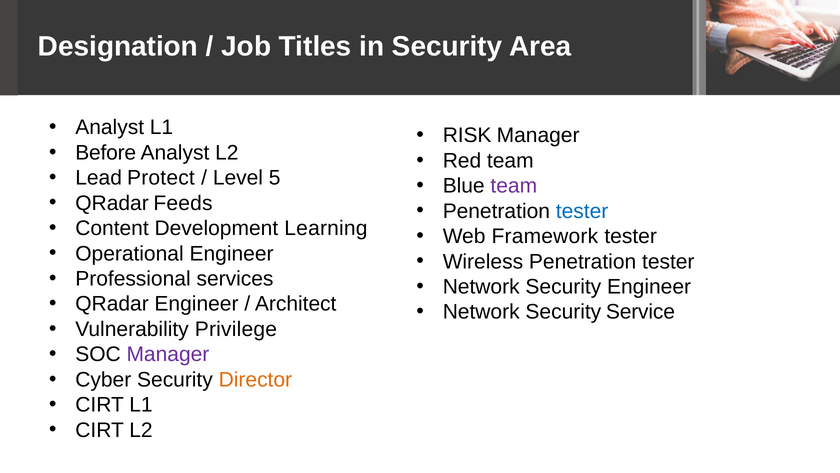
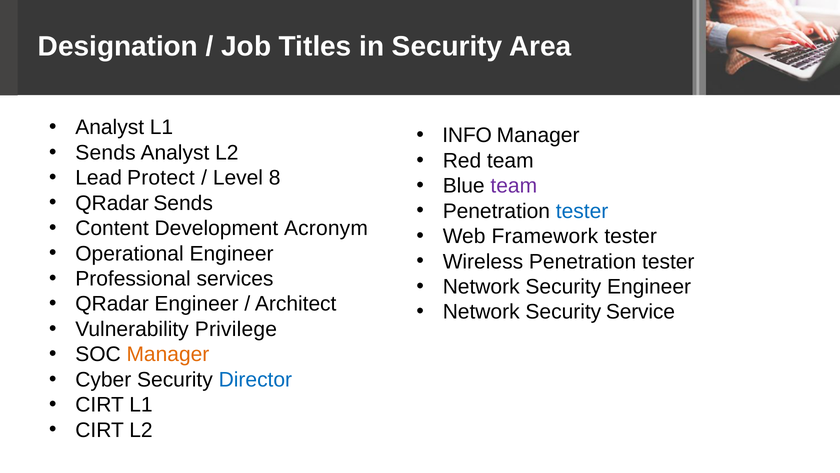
RISK: RISK -> INFO
Before at (106, 153): Before -> Sends
5: 5 -> 8
QRadar Feeds: Feeds -> Sends
Learning: Learning -> Acronym
Manager at (168, 354) colour: purple -> orange
Director colour: orange -> blue
